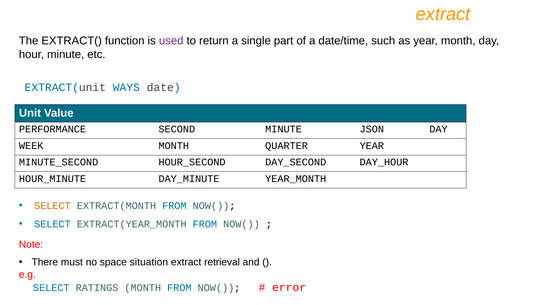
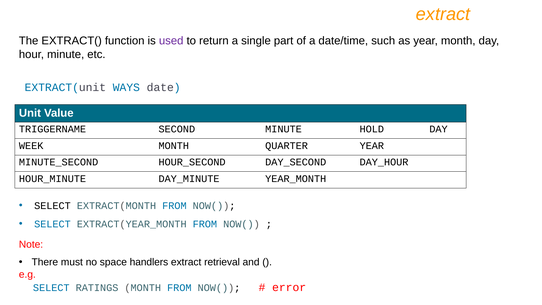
PERFORMANCE: PERFORMANCE -> TRIGGERNAME
JSON: JSON -> HOLD
SELECT at (52, 206) colour: orange -> black
situation: situation -> handlers
